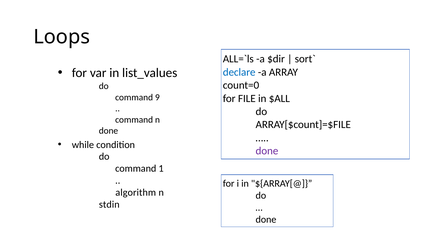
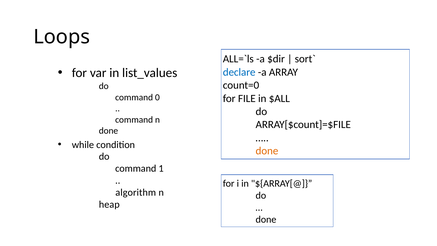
9: 9 -> 0
done at (267, 151) colour: purple -> orange
stdin: stdin -> heap
